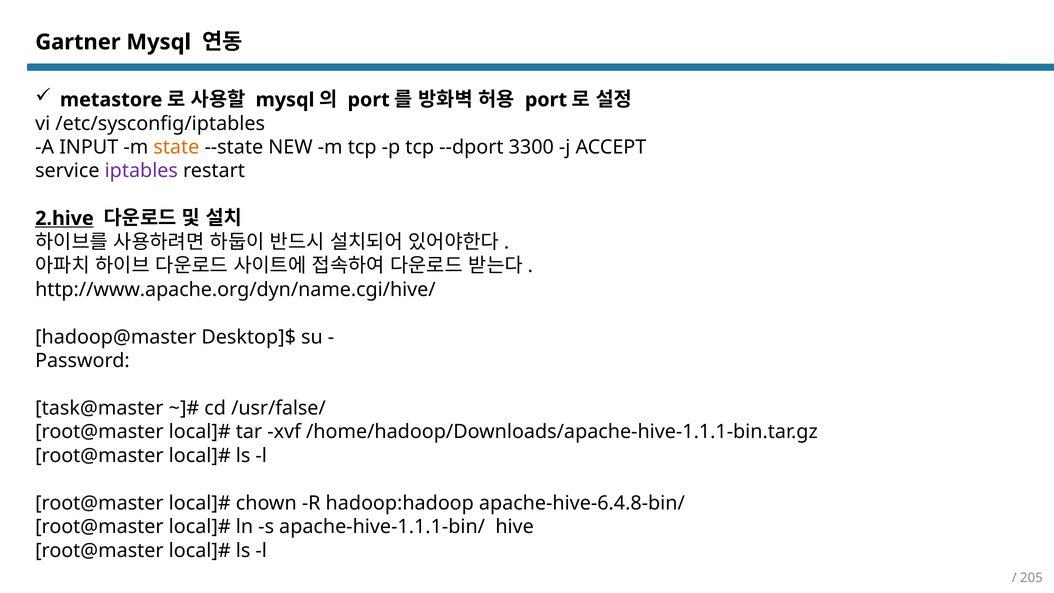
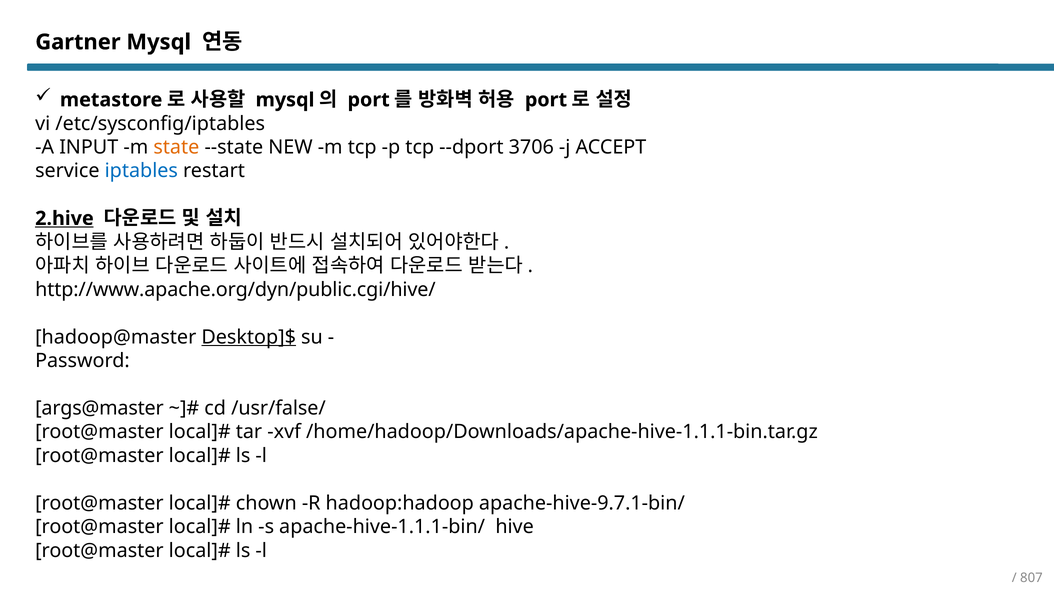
3300: 3300 -> 3706
iptables colour: purple -> blue
http://www.apache.org/dyn/name.cgi/hive/: http://www.apache.org/dyn/name.cgi/hive/ -> http://www.apache.org/dyn/public.cgi/hive/
Desktop]$ underline: none -> present
task@master: task@master -> args@master
apache-hive-6.4.8-bin/: apache-hive-6.4.8-bin/ -> apache-hive-9.7.1-bin/
205: 205 -> 807
